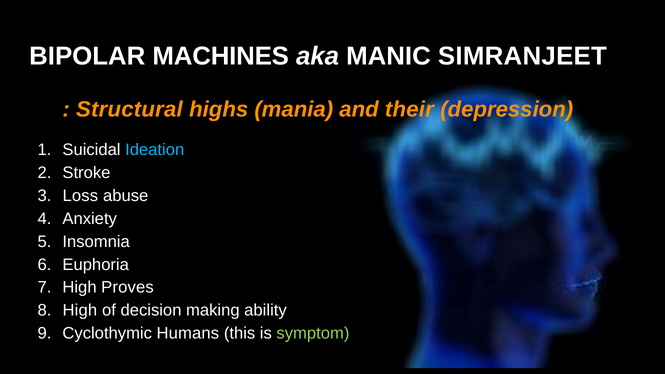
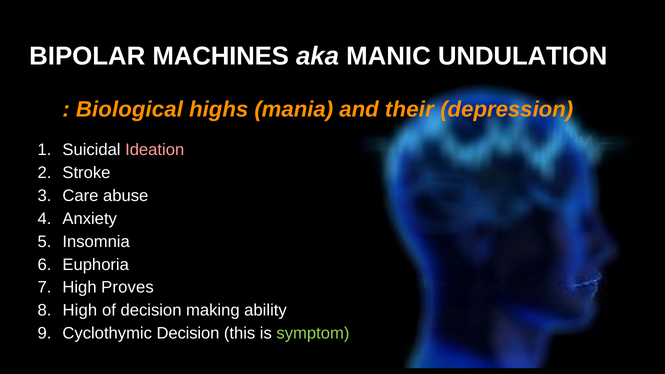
SIMRANJEET: SIMRANJEET -> UNDULATION
Structural: Structural -> Biological
Ideation colour: light blue -> pink
Loss: Loss -> Care
Cyclothymic Humans: Humans -> Decision
